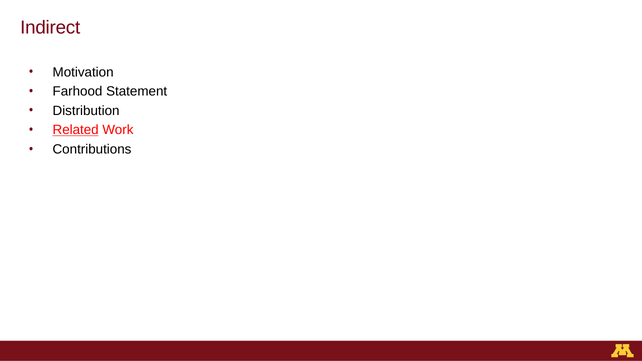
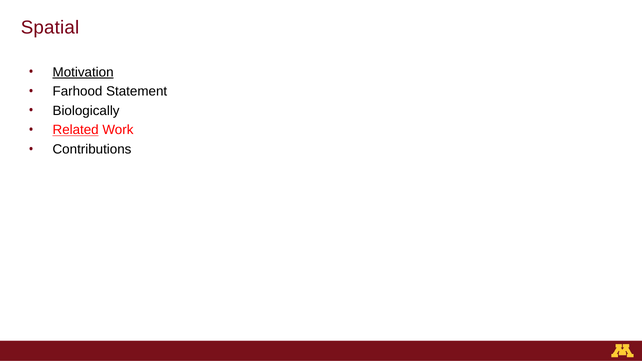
Indirect: Indirect -> Spatial
Motivation underline: none -> present
Distribution: Distribution -> Biologically
